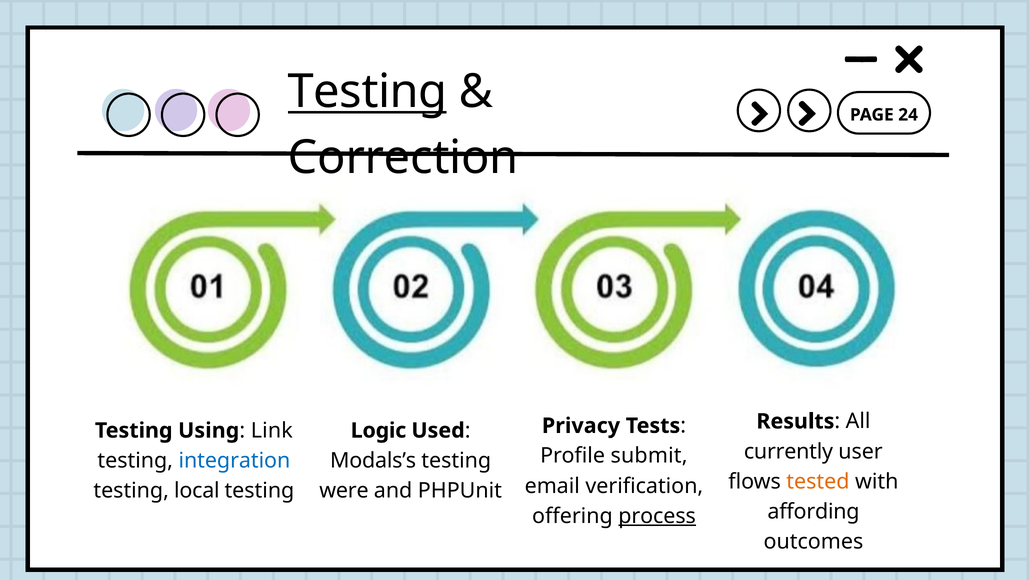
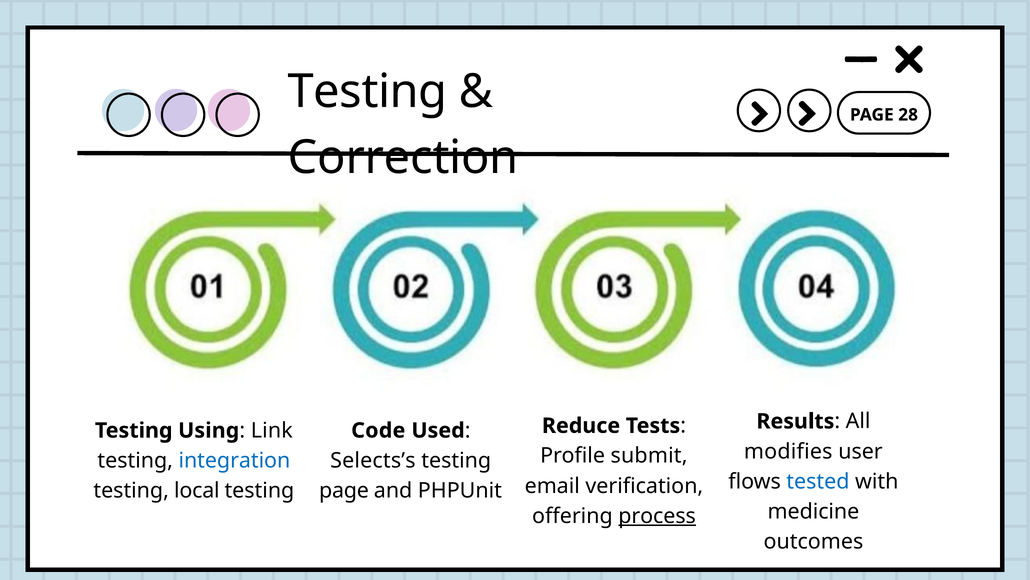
Testing at (367, 92) underline: present -> none
24: 24 -> 28
Privacy: Privacy -> Reduce
Logic: Logic -> Code
currently: currently -> modifies
Modals’s: Modals’s -> Selects’s
tested colour: orange -> blue
were at (344, 490): were -> page
affording: affording -> medicine
